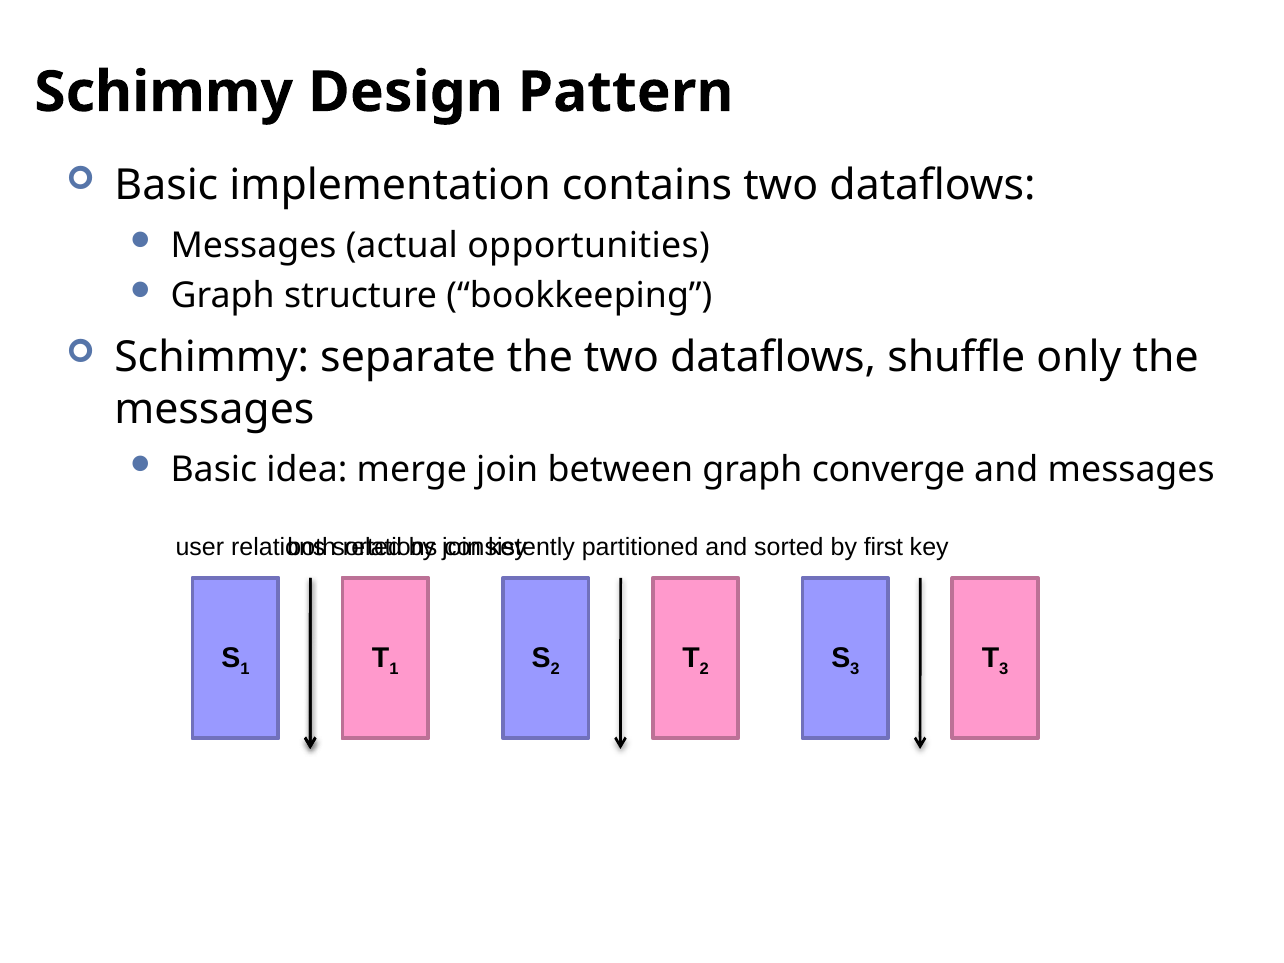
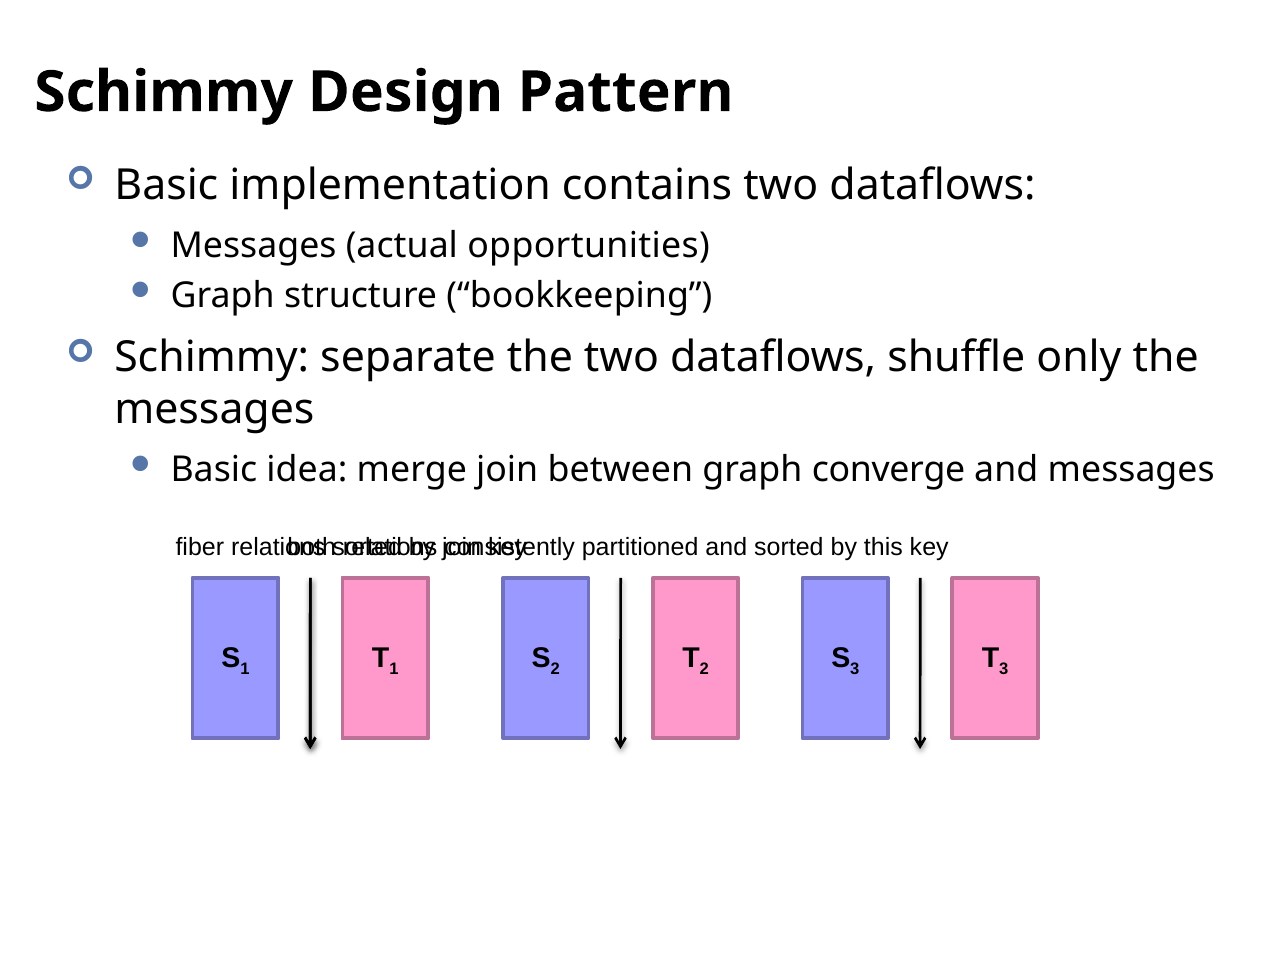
user: user -> fiber
first: first -> this
